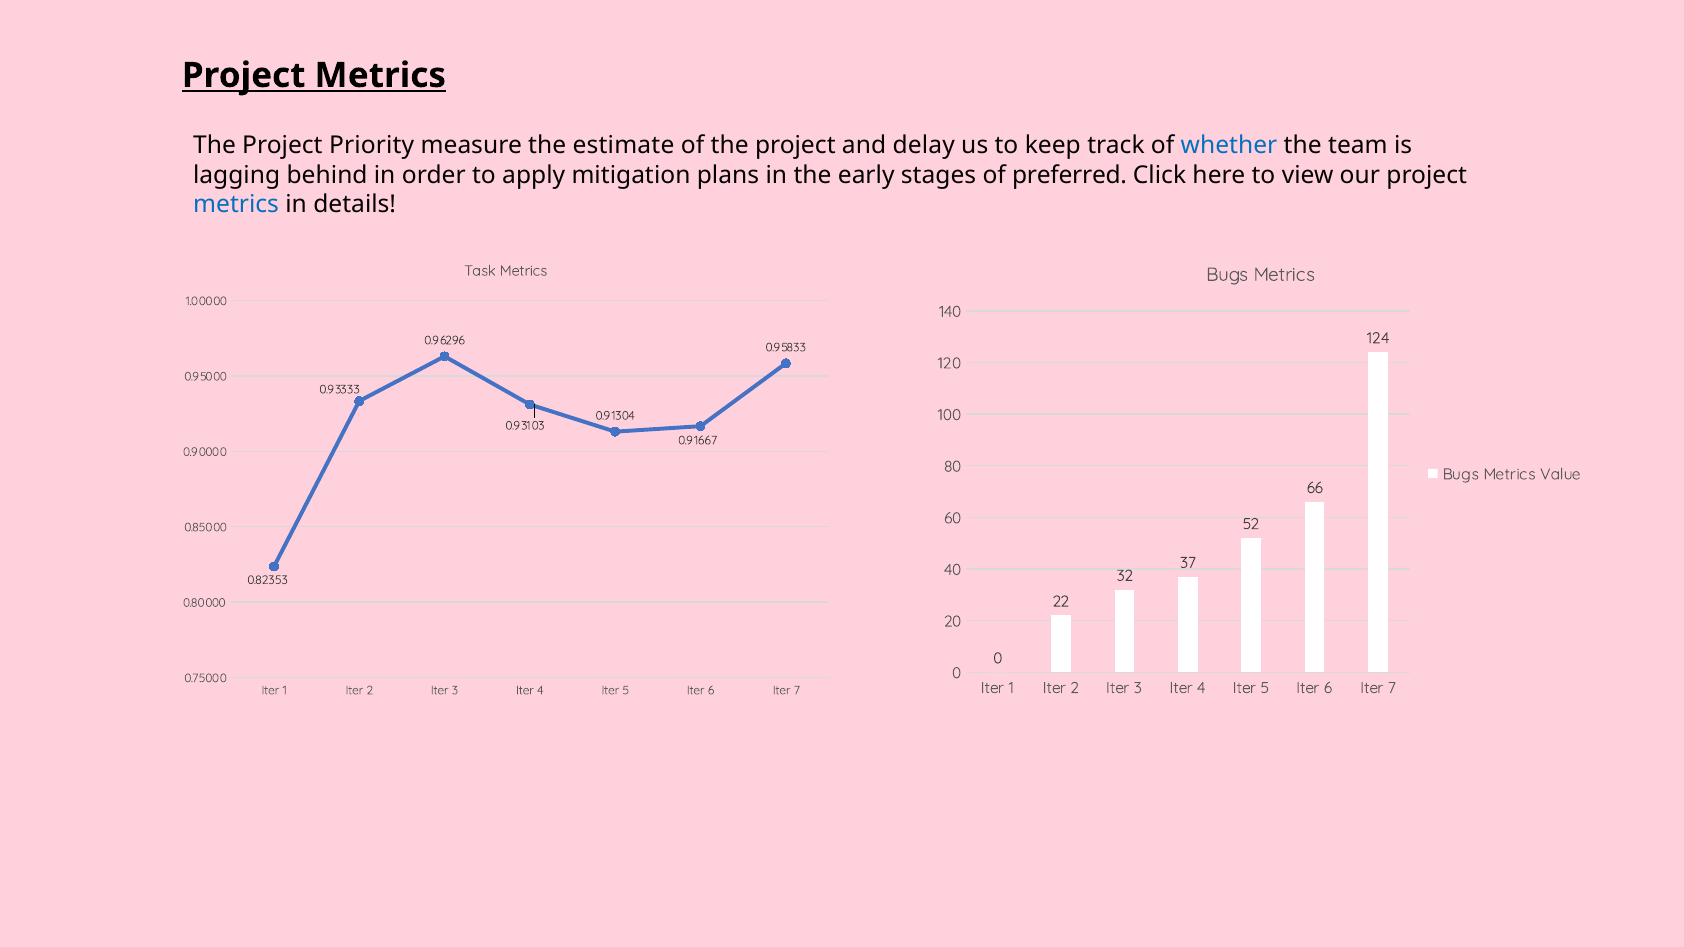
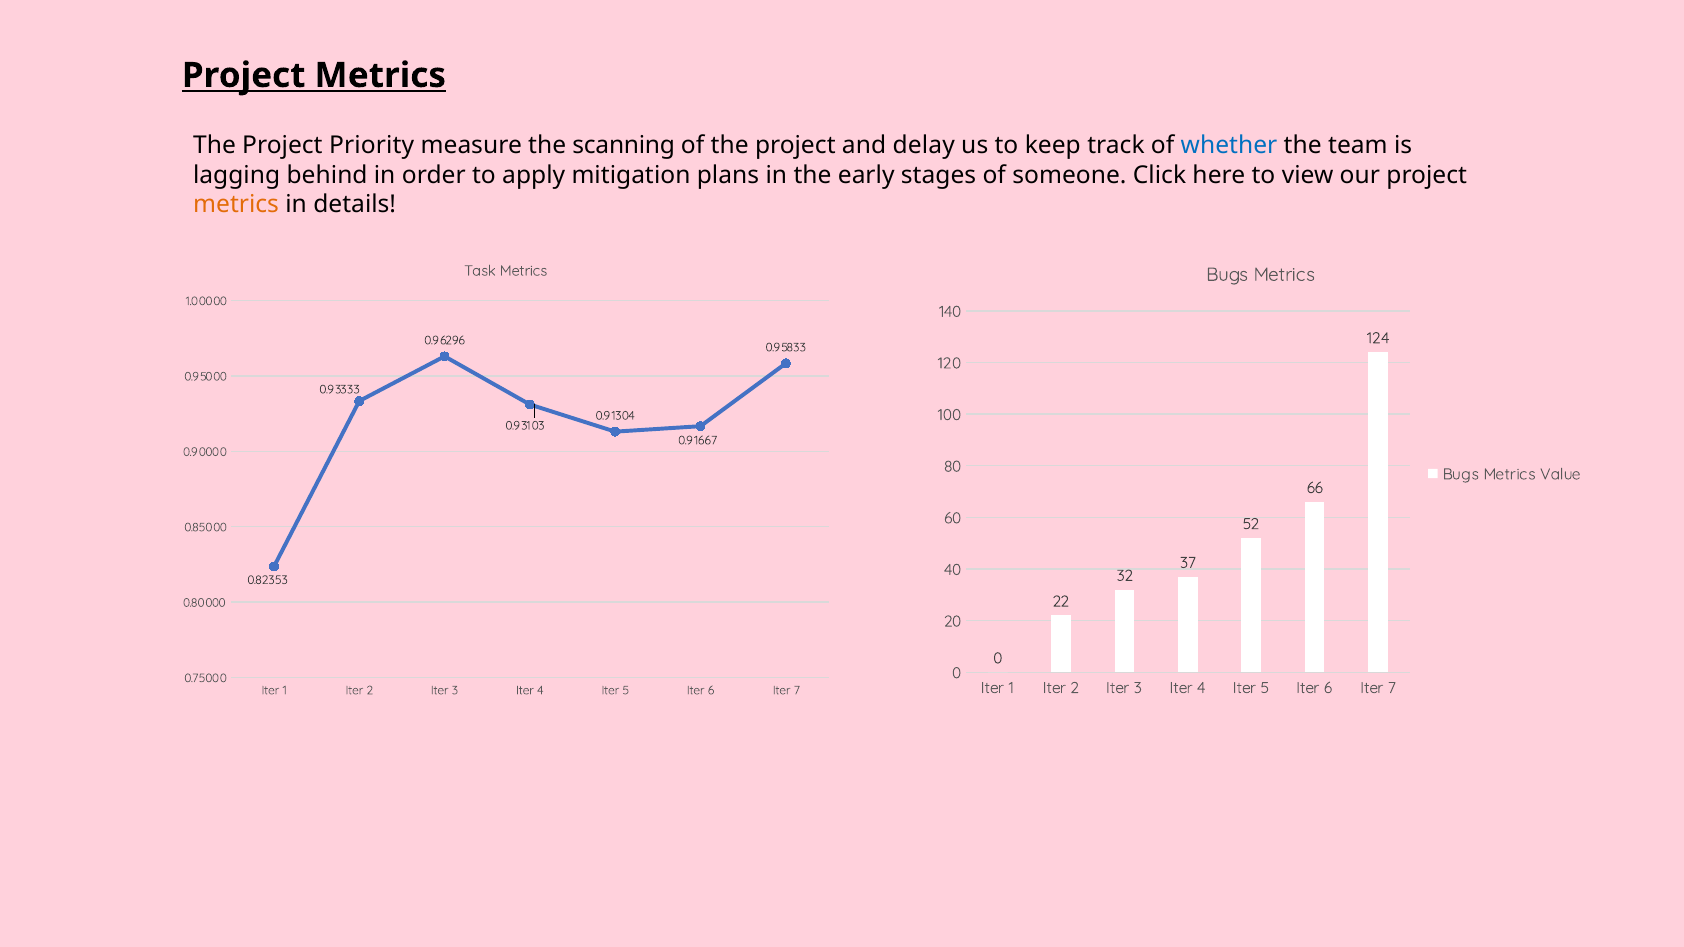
estimate: estimate -> scanning
preferred: preferred -> someone
metrics at (236, 205) colour: blue -> orange
